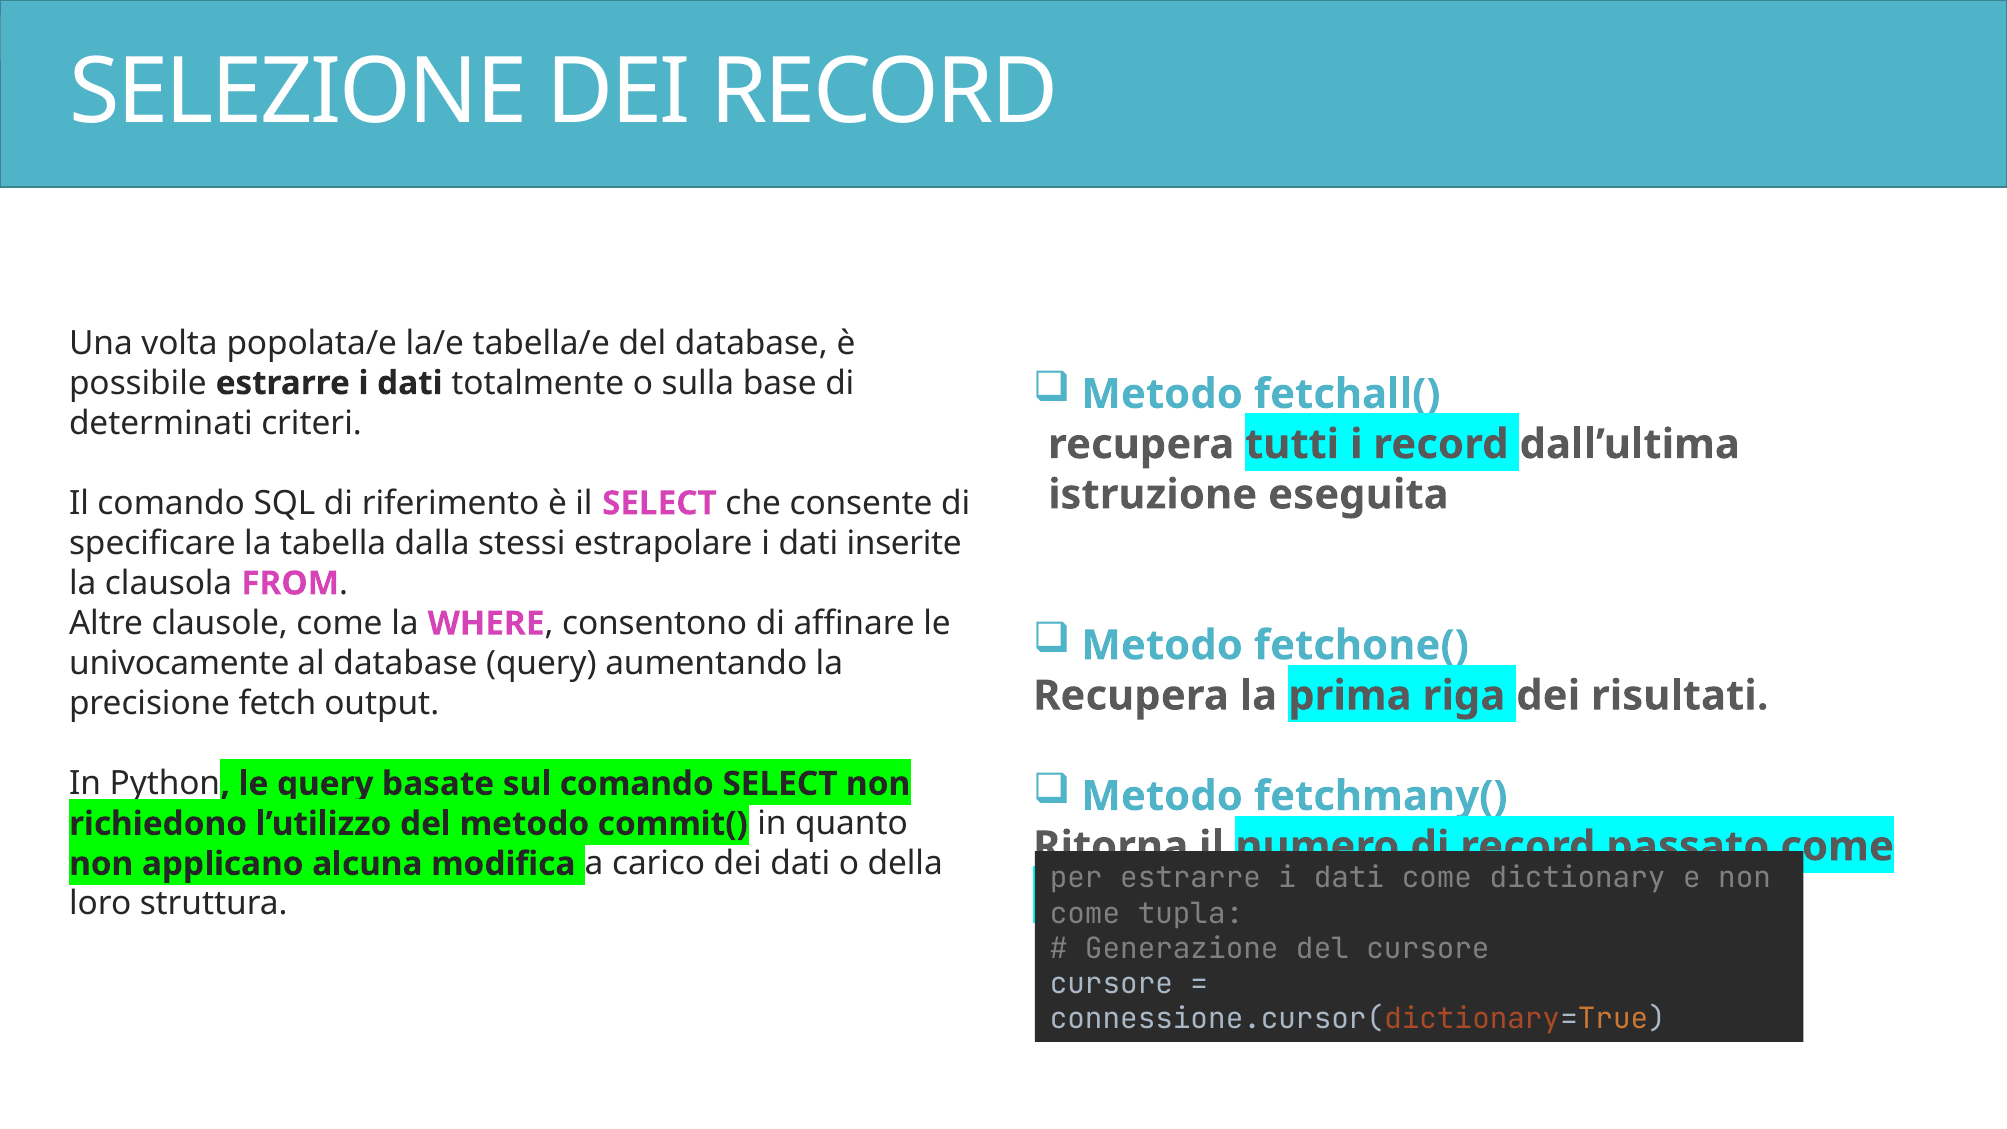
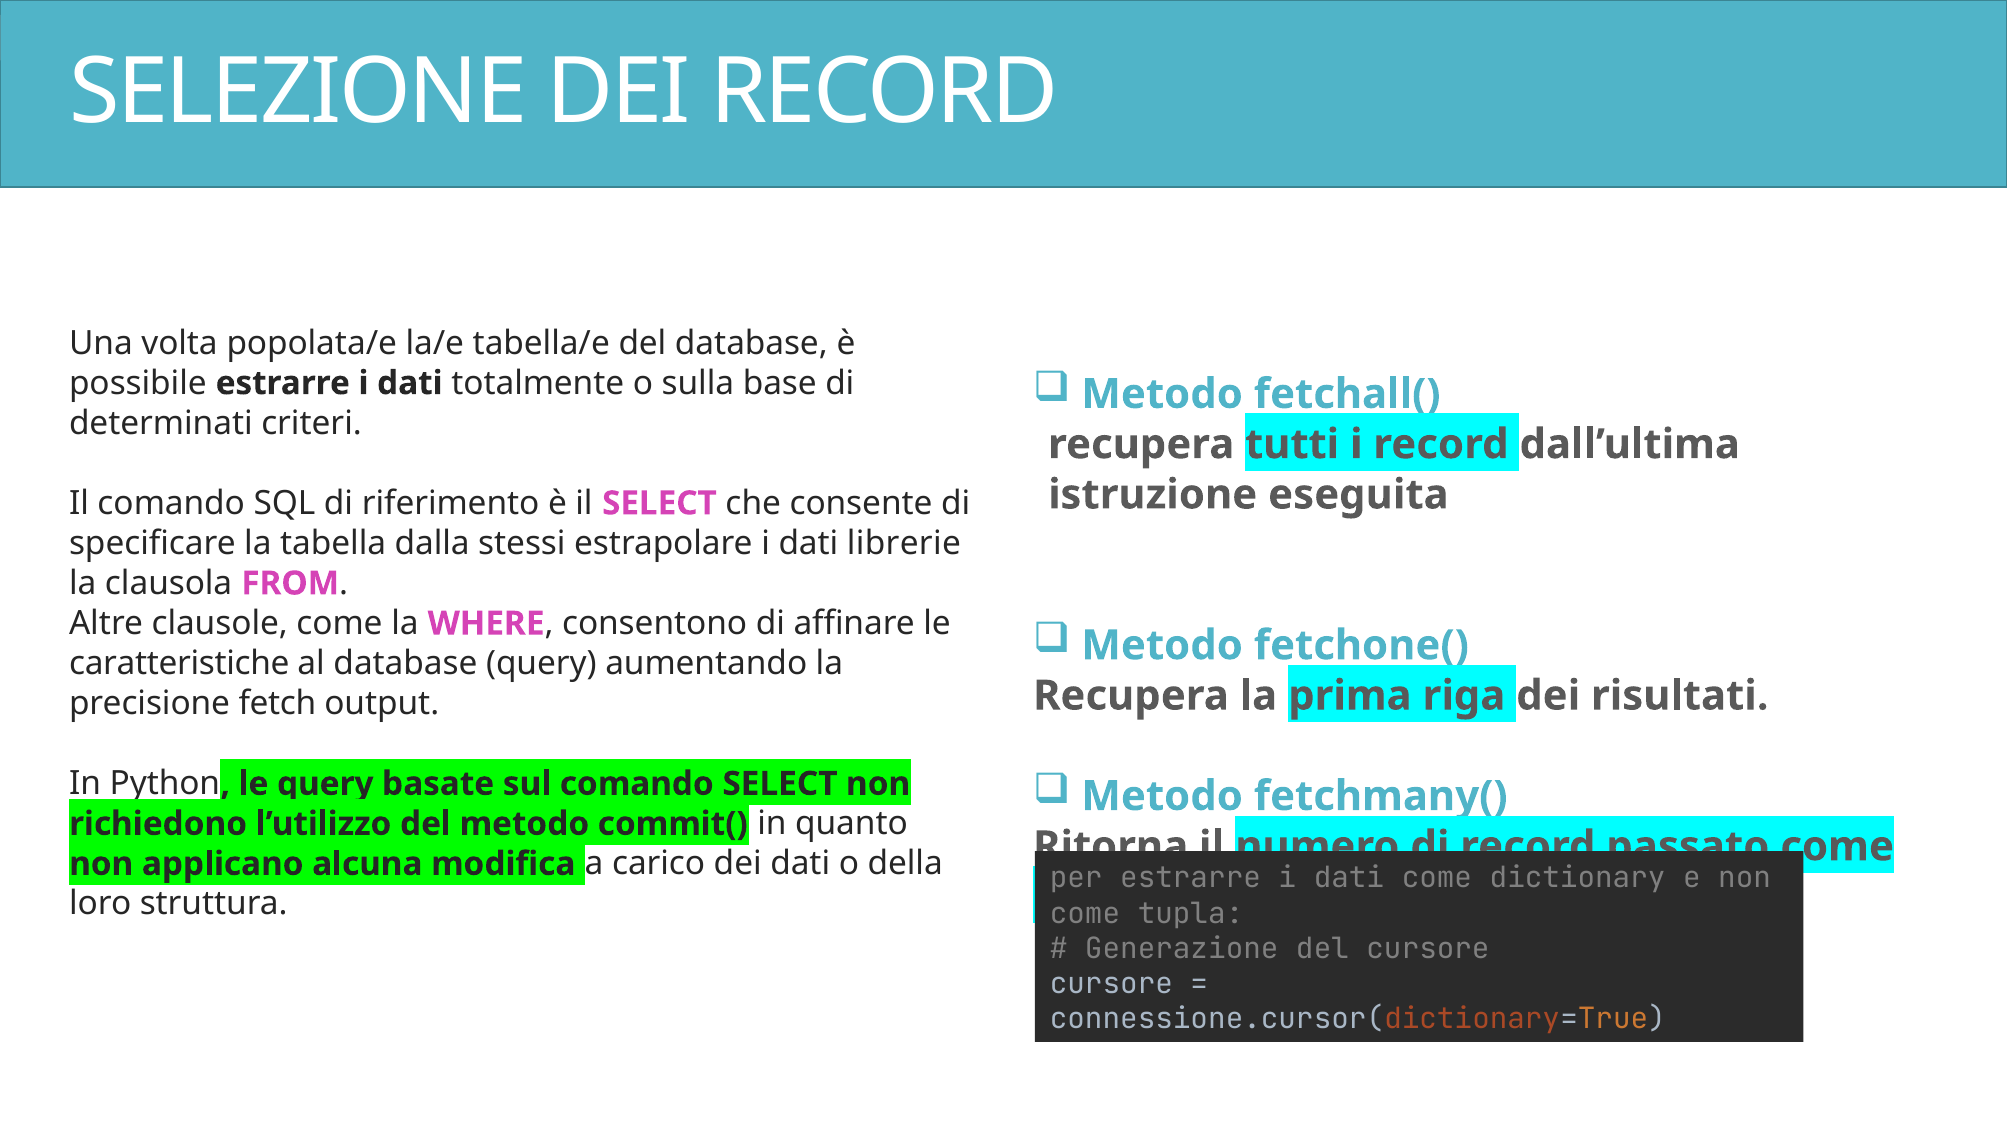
inserite: inserite -> librerie
univocamente: univocamente -> caratteristiche
